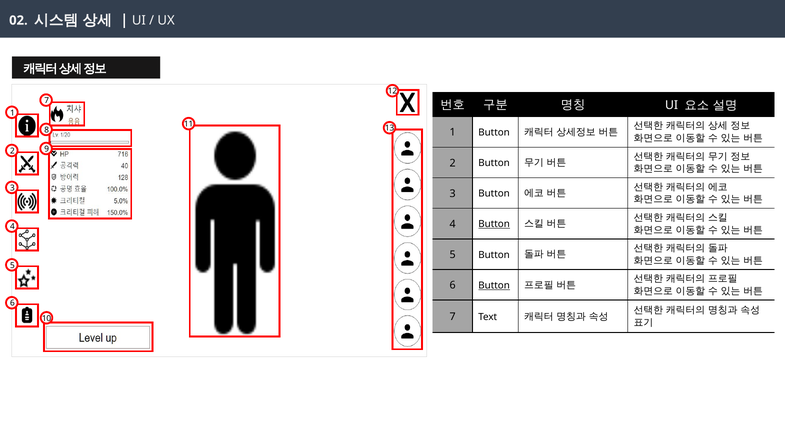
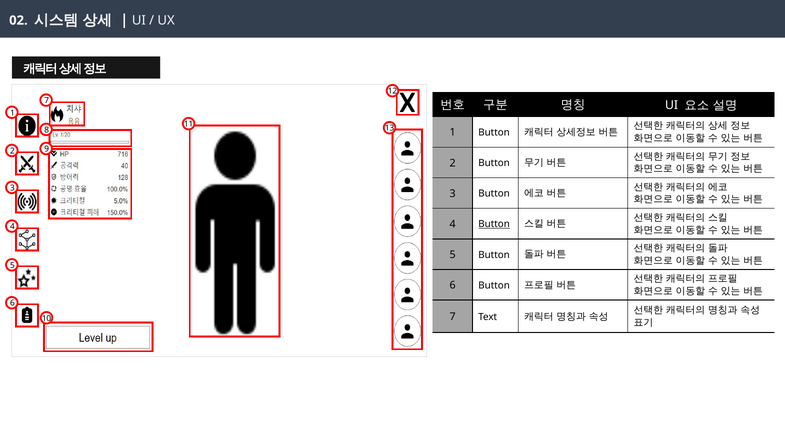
Button at (494, 286) underline: present -> none
